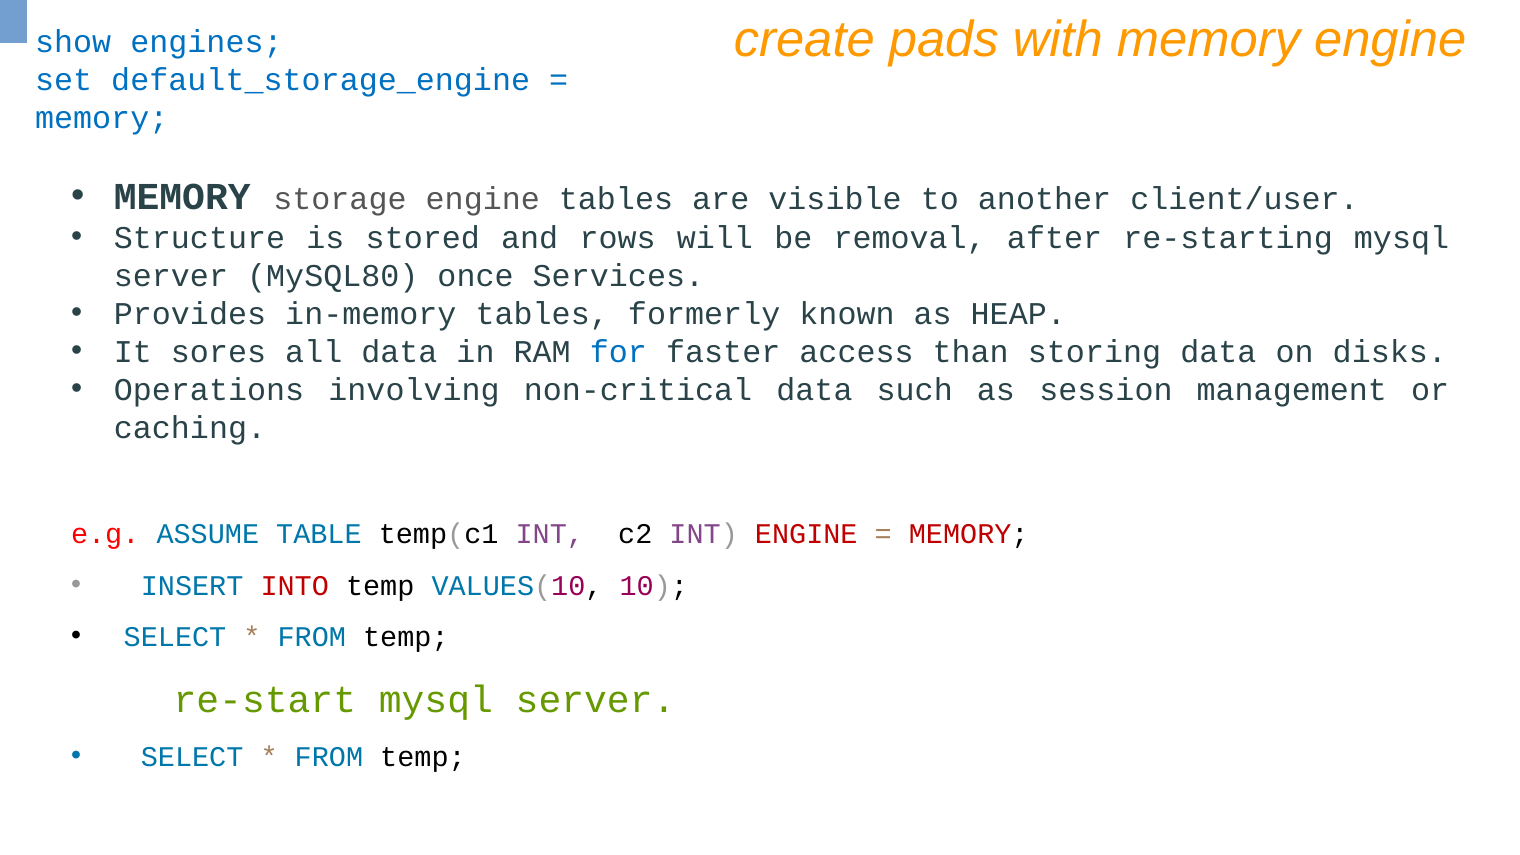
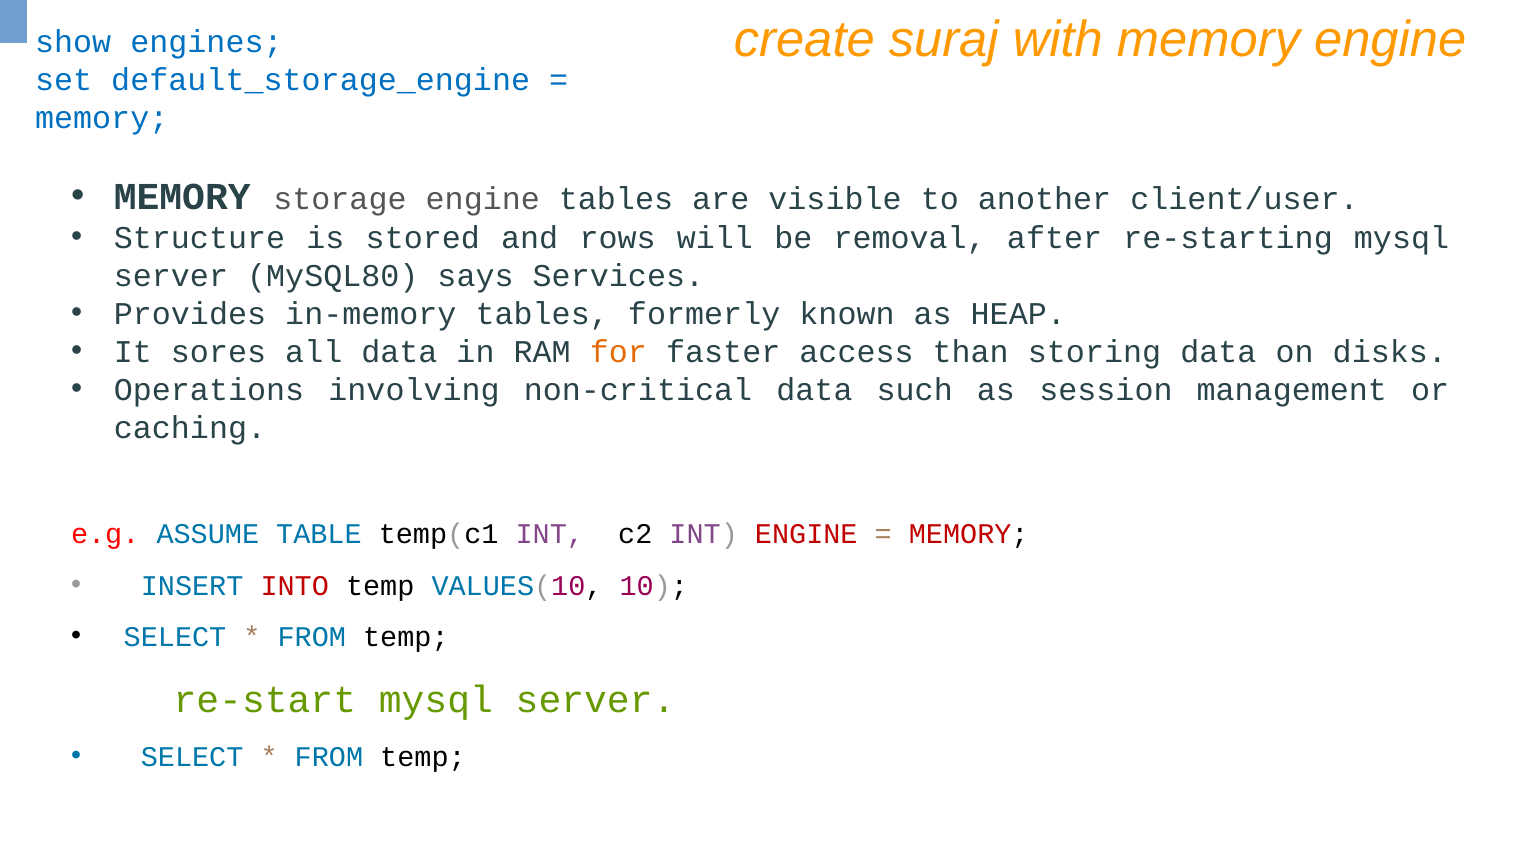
pads: pads -> suraj
once: once -> says
for colour: blue -> orange
